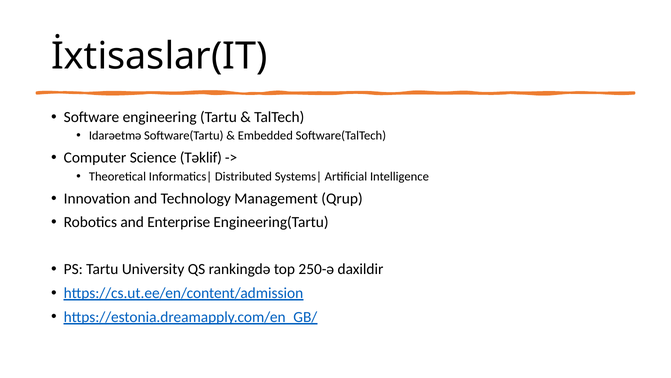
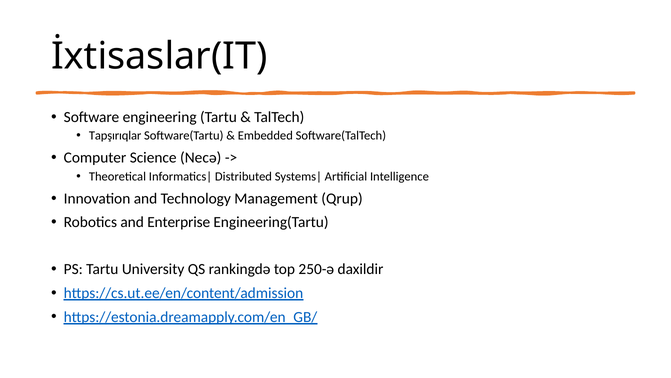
Idarəetmə: Idarəetmə -> Tapşırıqlar
Təklif: Təklif -> Necə
